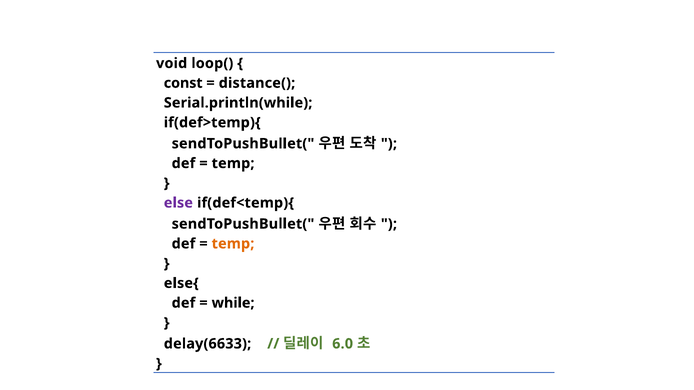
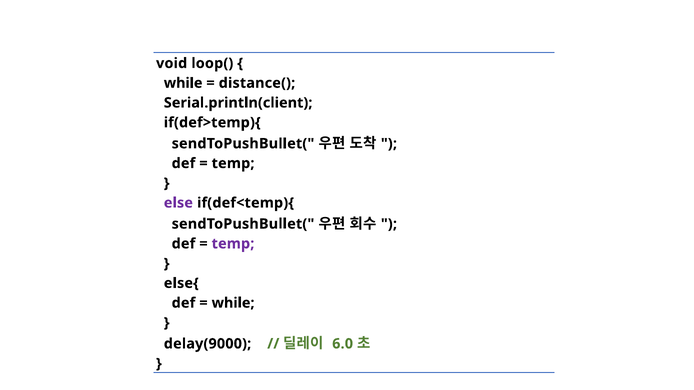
const at (183, 83): const -> while
Serial.println(while: Serial.println(while -> Serial.println(client
temp at (233, 244) colour: orange -> purple
delay(6633: delay(6633 -> delay(9000
